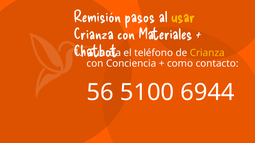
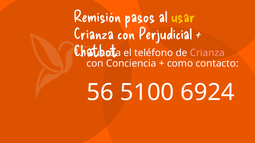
Materiales: Materiales -> Perjudicial
Crianza at (207, 53) colour: yellow -> pink
6944: 6944 -> 6924
